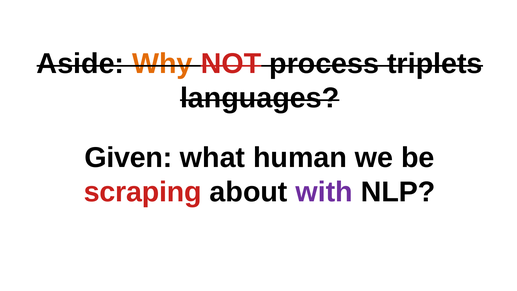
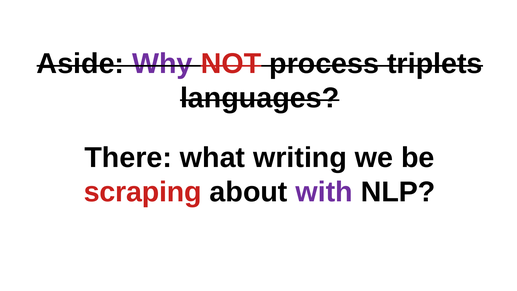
Why colour: orange -> purple
Given: Given -> There
human: human -> writing
